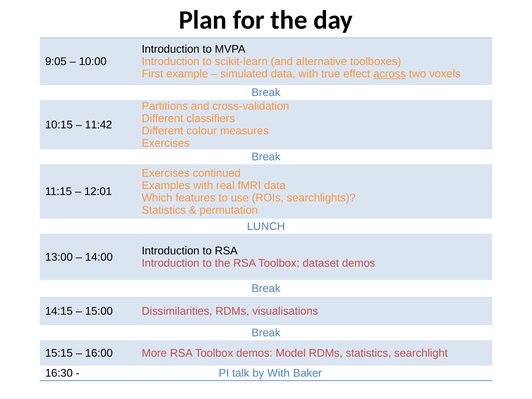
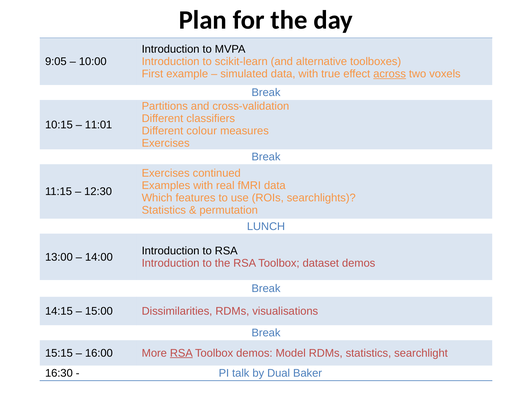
11:42: 11:42 -> 11:01
12:01: 12:01 -> 12:30
RSA at (181, 353) underline: none -> present
by With: With -> Dual
